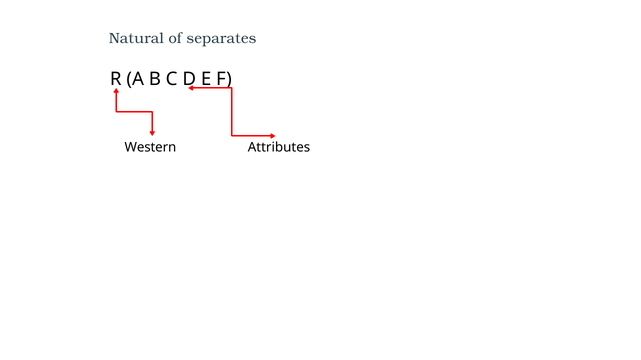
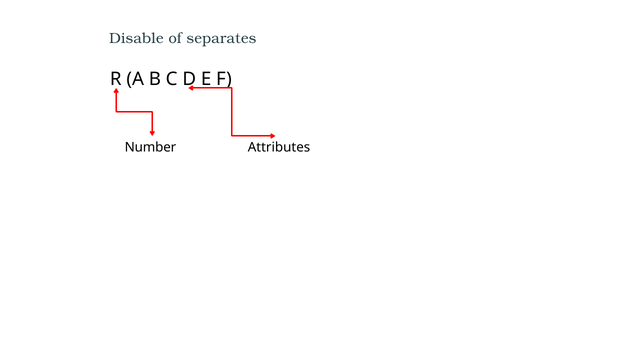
Natural: Natural -> Disable
Western: Western -> Number
